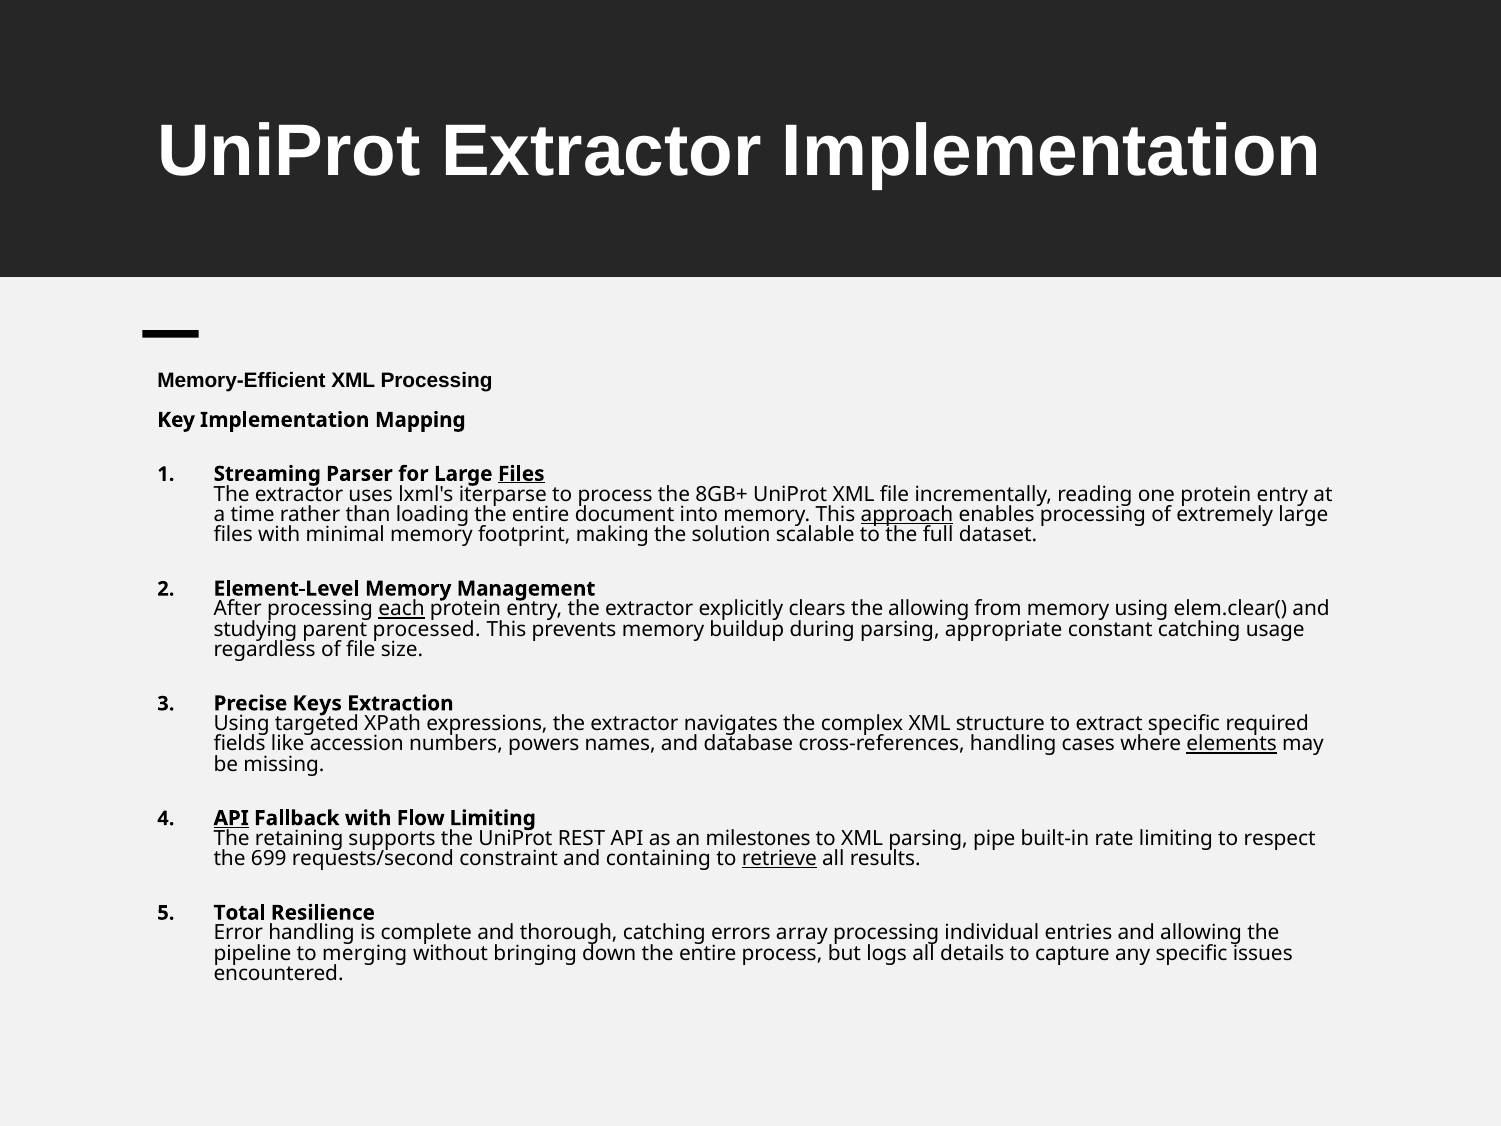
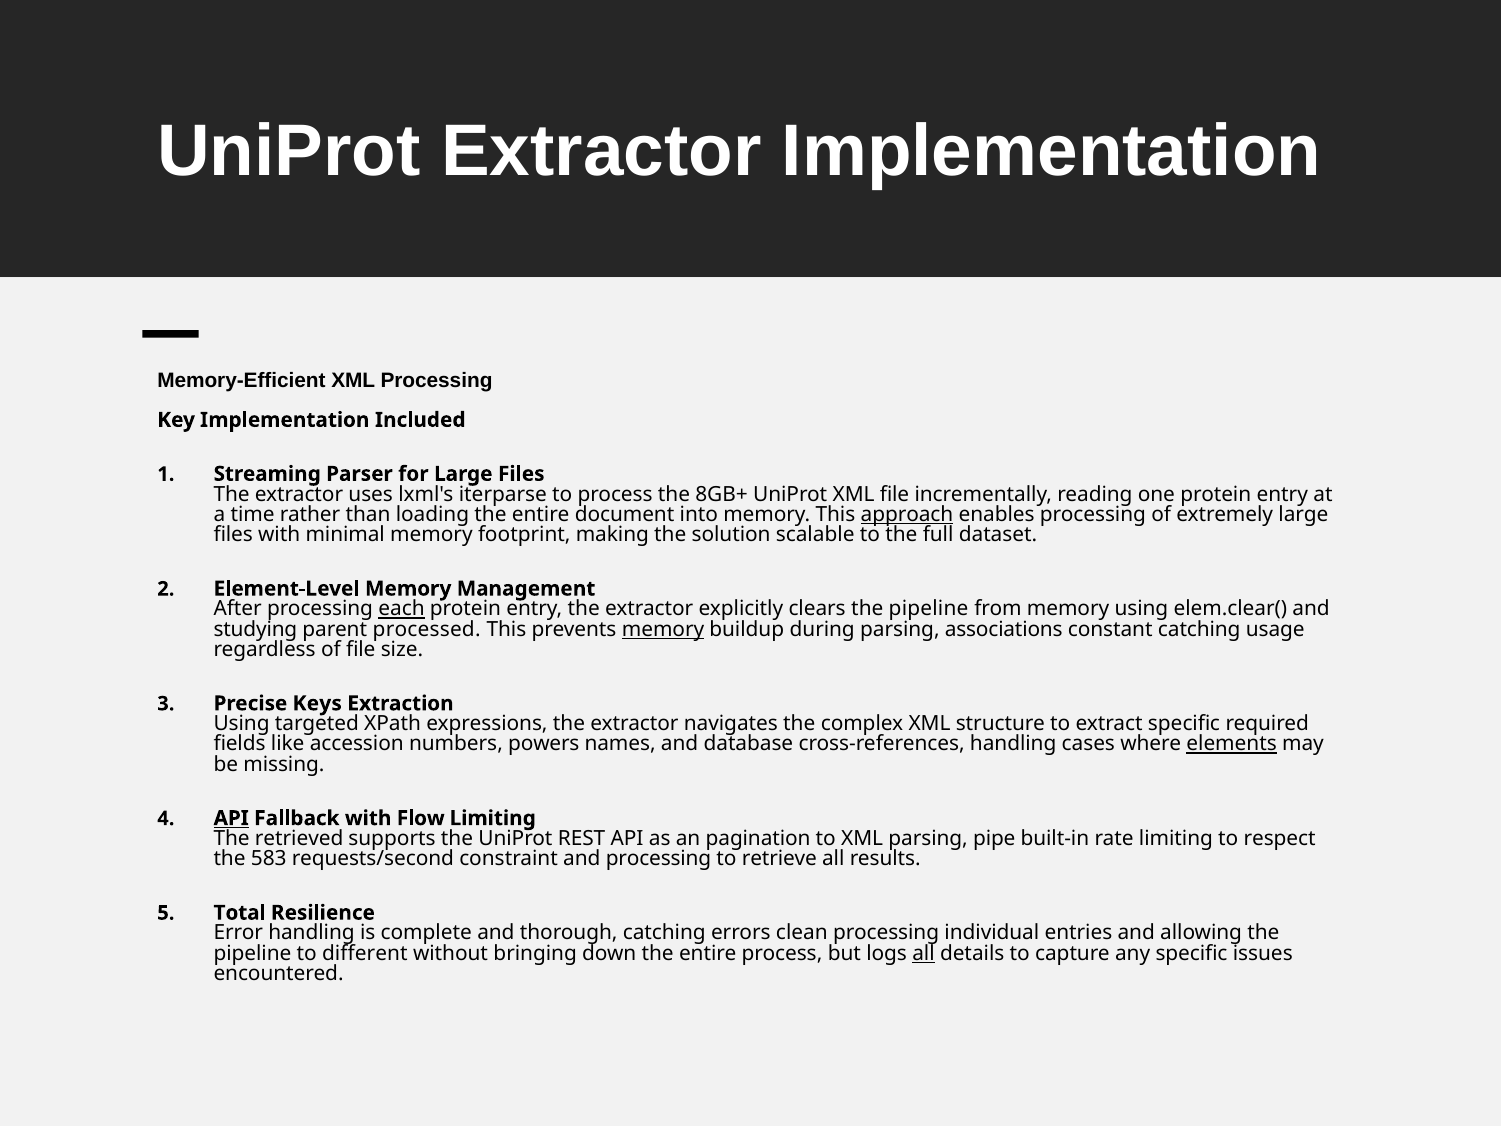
Mapping: Mapping -> Included
Files at (521, 474) underline: present -> none
clears the allowing: allowing -> pipeline
memory at (663, 629) underline: none -> present
appropriate: appropriate -> associations
retaining: retaining -> retrieved
milestones: milestones -> pagination
699: 699 -> 583
and containing: containing -> processing
retrieve underline: present -> none
array: array -> clean
merging: merging -> different
all at (924, 953) underline: none -> present
